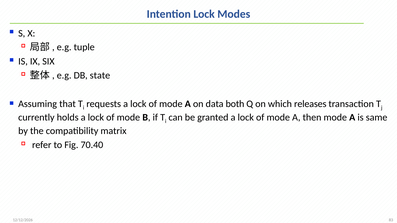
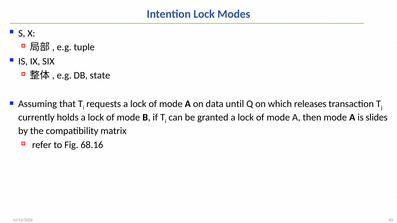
both: both -> until
same: same -> slides
70.40: 70.40 -> 68.16
